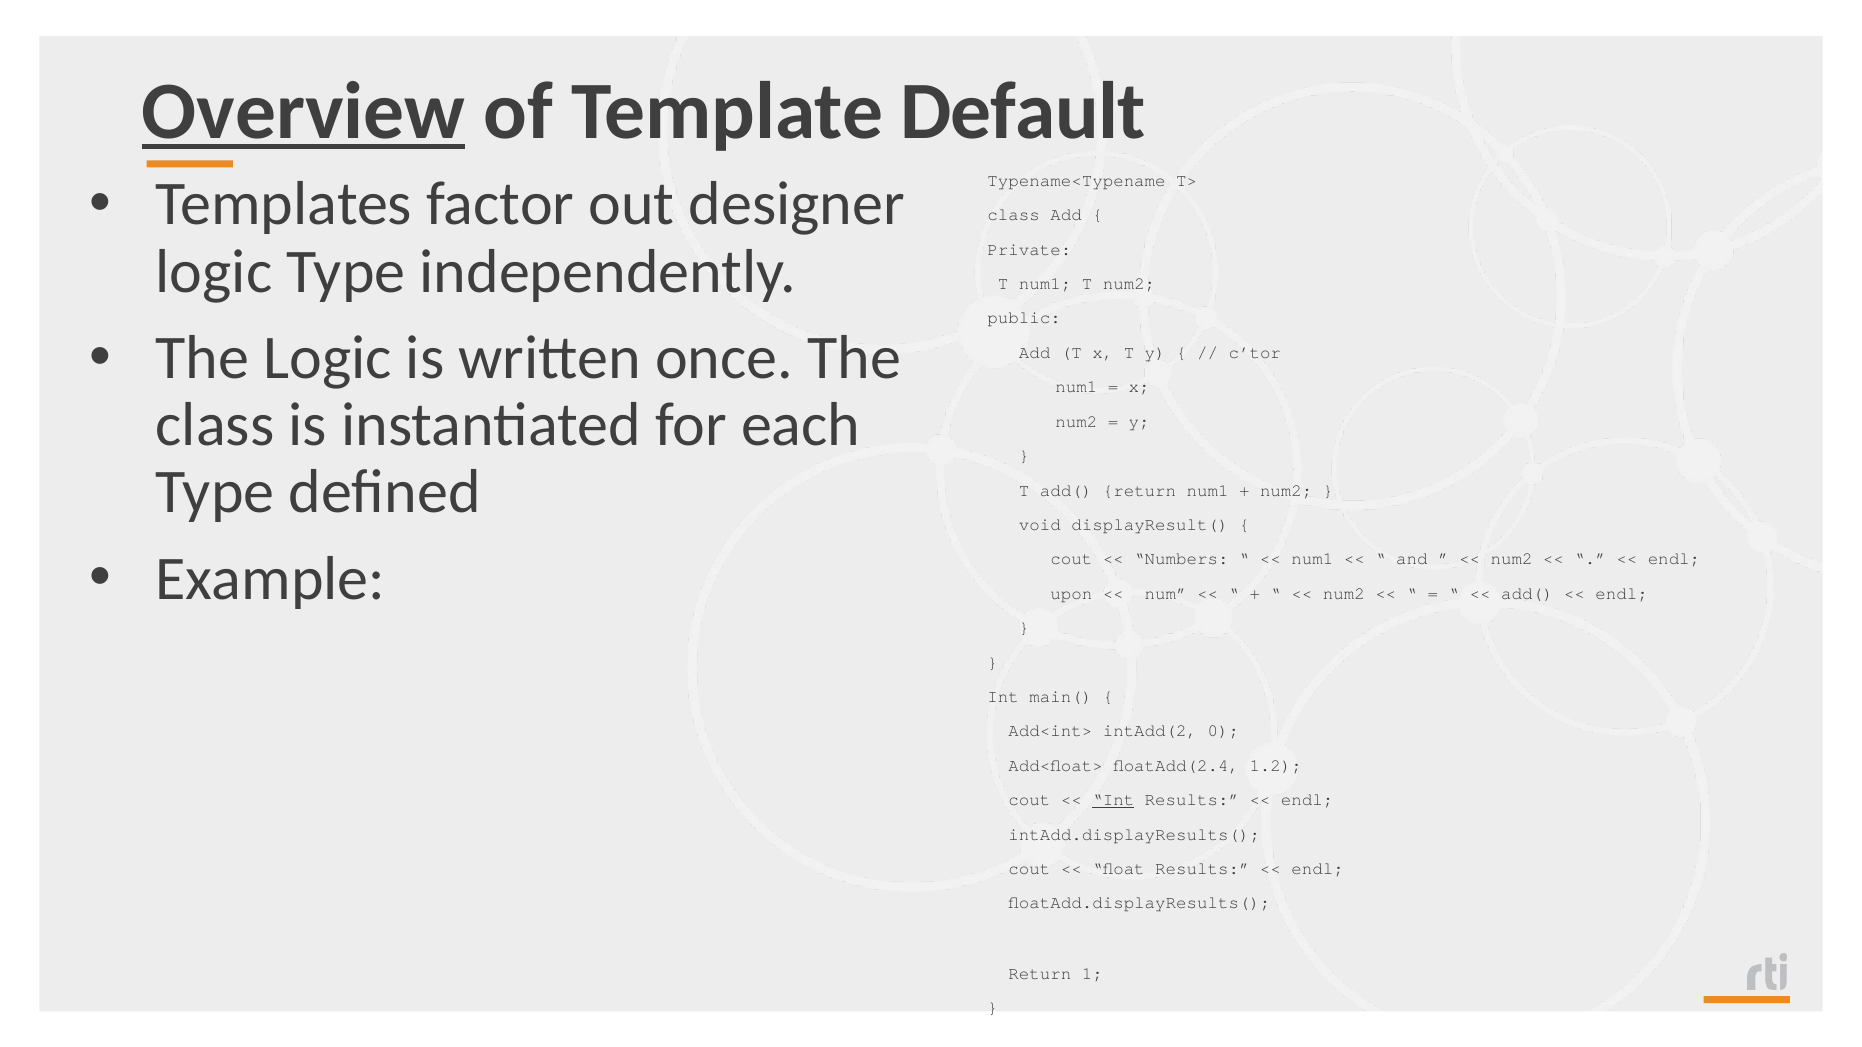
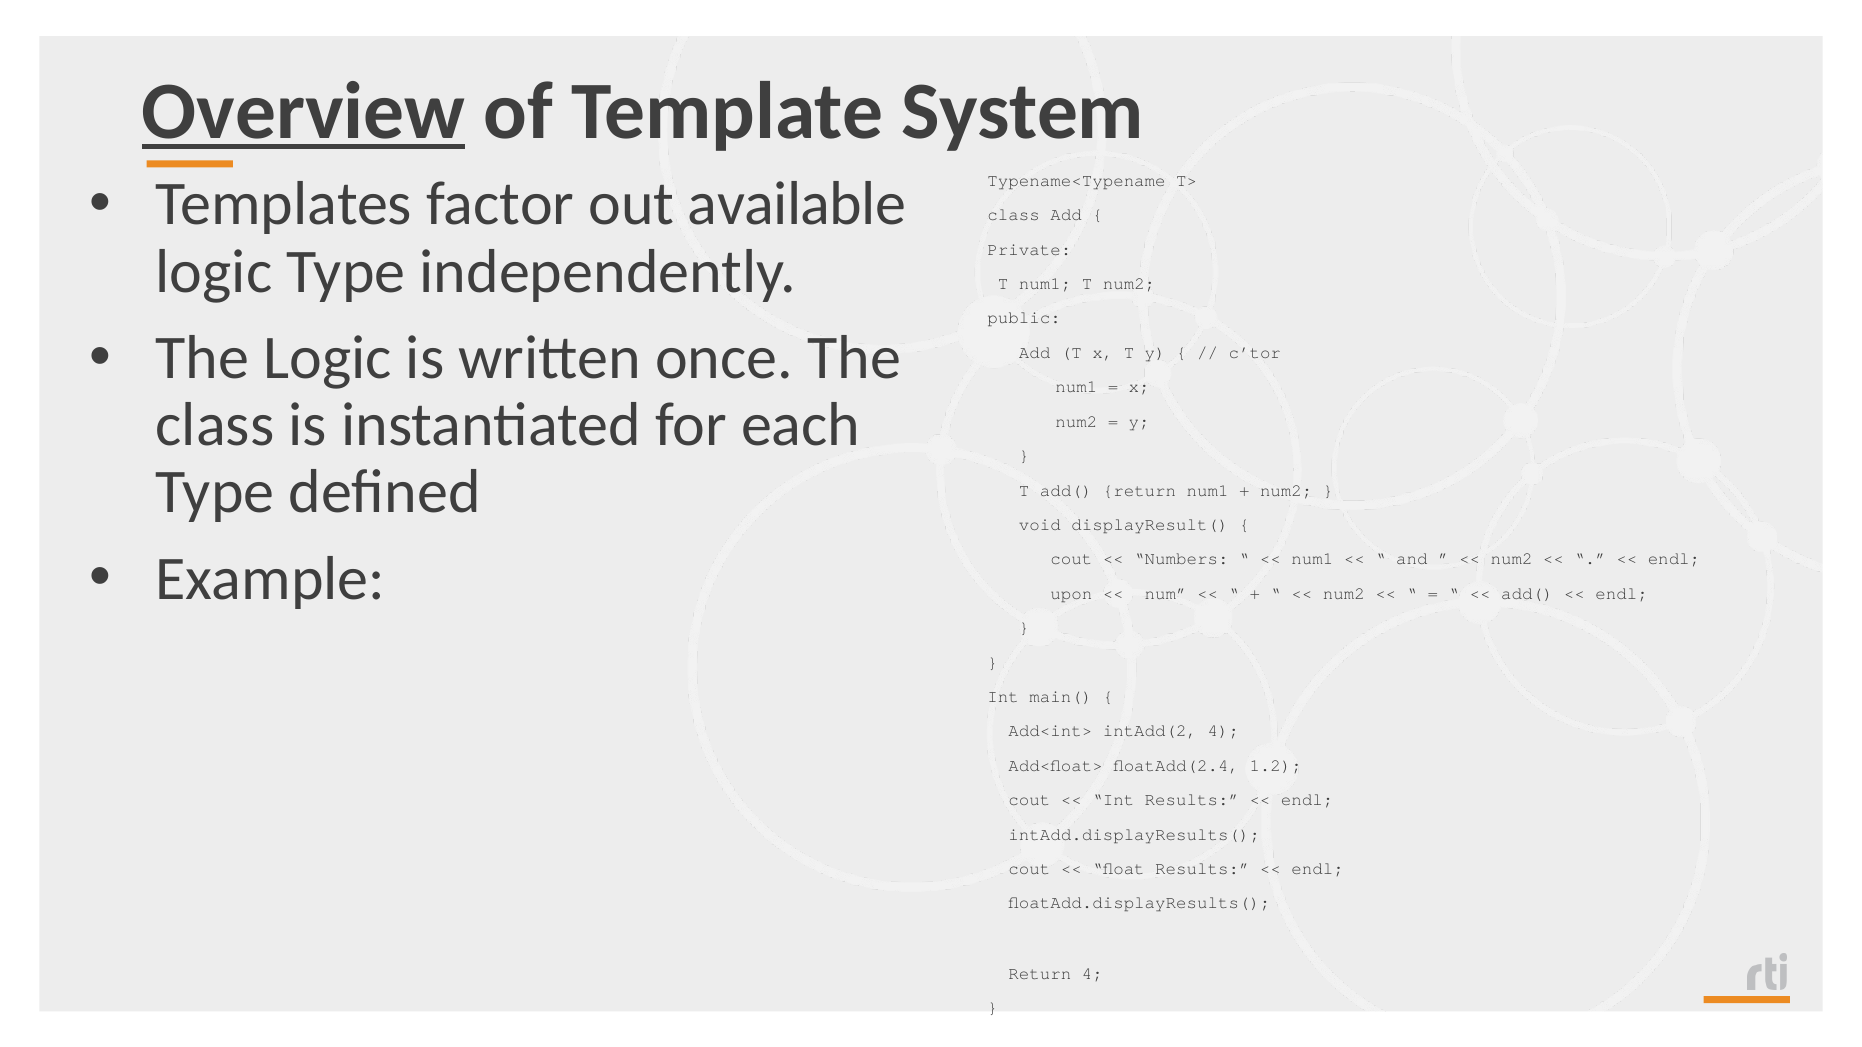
Default: Default -> System
designer: designer -> available
intAdd(2 0: 0 -> 4
Int at (1113, 800) underline: present -> none
Return 1: 1 -> 4
